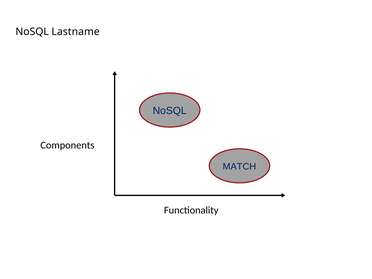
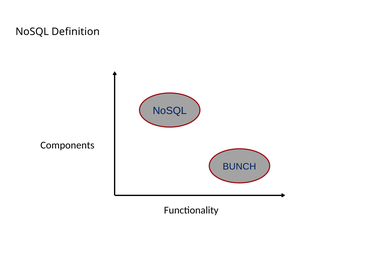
Lastname: Lastname -> Definition
MATCH: MATCH -> BUNCH
